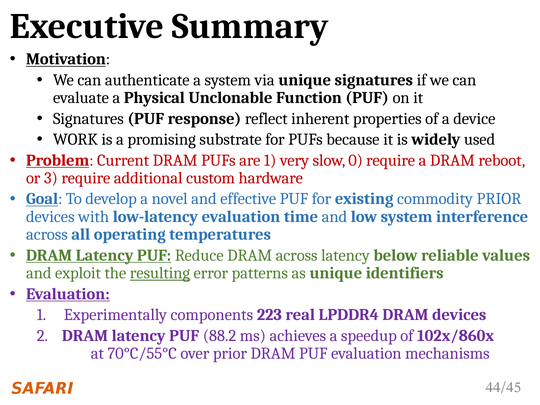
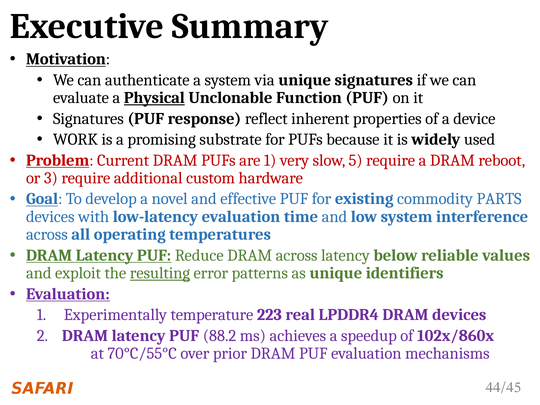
Physical underline: none -> present
0: 0 -> 5
commodity PRIOR: PRIOR -> PARTS
components: components -> temperature
